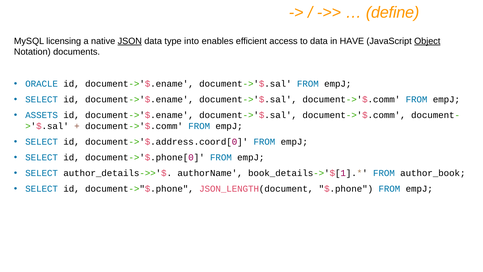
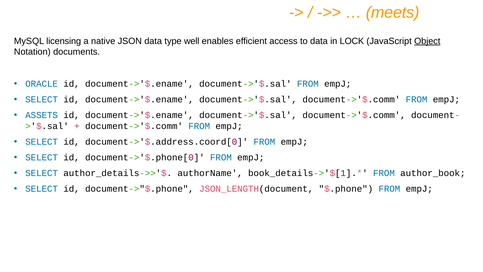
define: define -> meets
JSON underline: present -> none
into: into -> well
HAVE: HAVE -> LOCK
